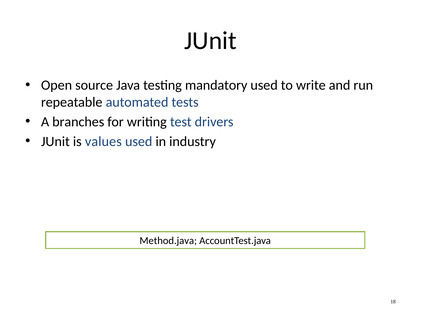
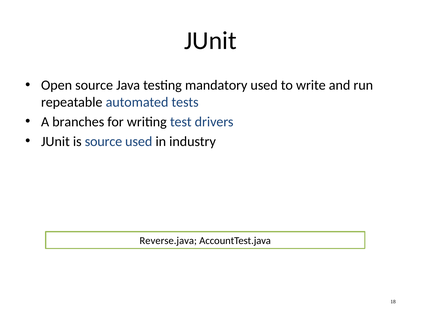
is values: values -> source
Method.java: Method.java -> Reverse.java
